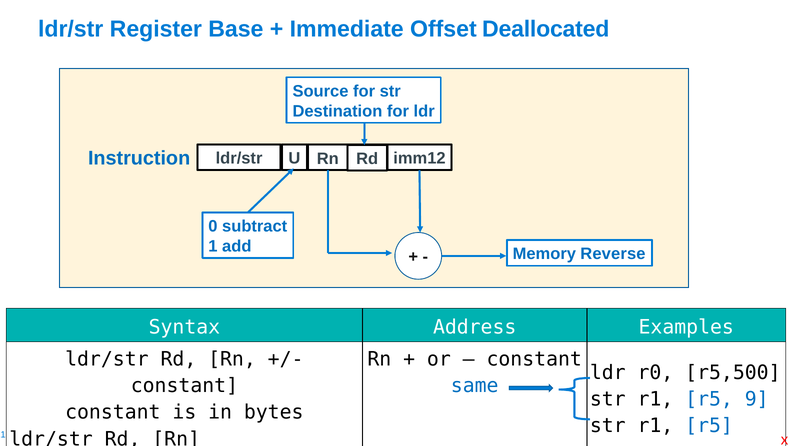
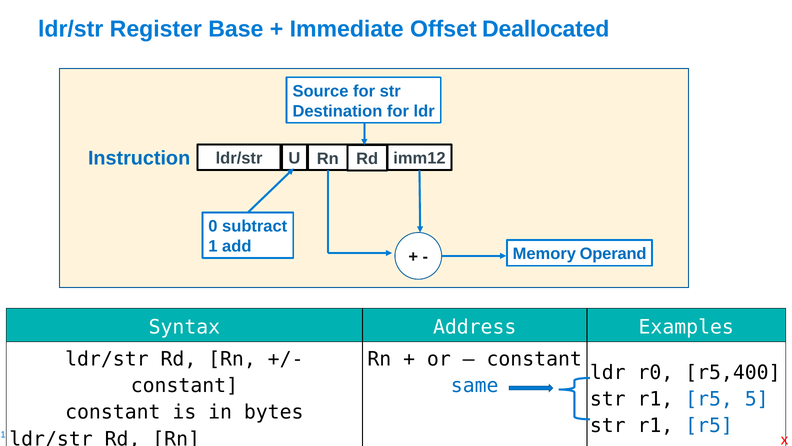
Reverse: Reverse -> Operand
r5,500: r5,500 -> r5,400
9: 9 -> 5
